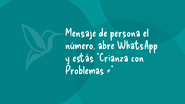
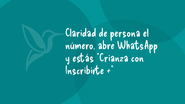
Mensaje: Mensaje -> Claridad
Problemas: Problemas -> Inscribirte
